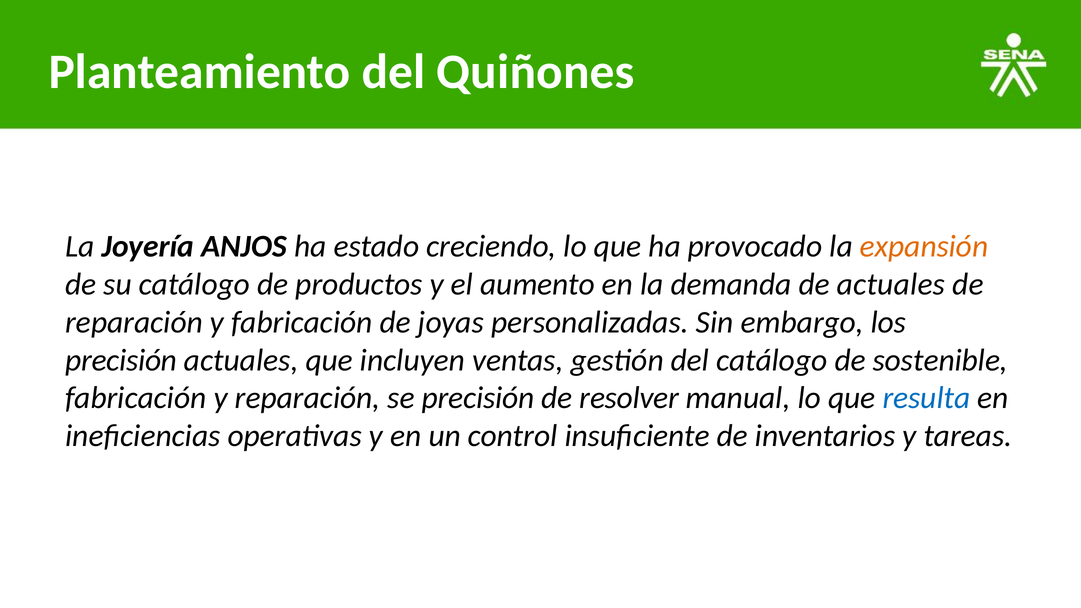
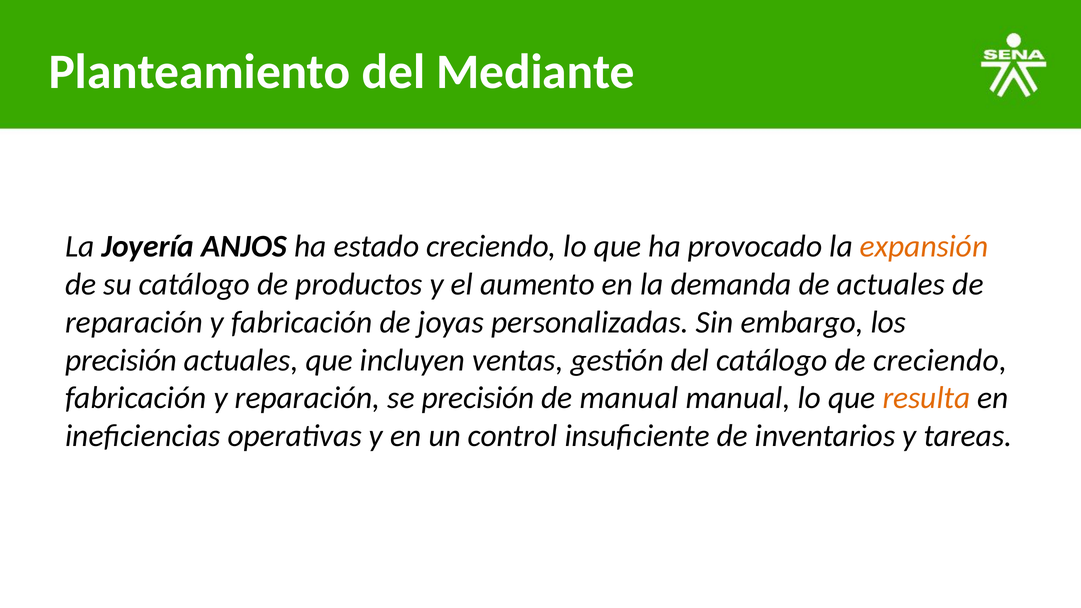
Quiñones: Quiñones -> Mediante
de sostenible: sostenible -> creciendo
de resolver: resolver -> manual
resulta colour: blue -> orange
